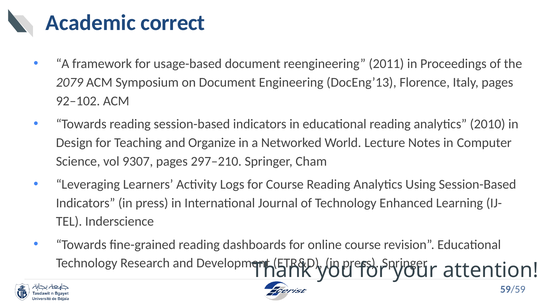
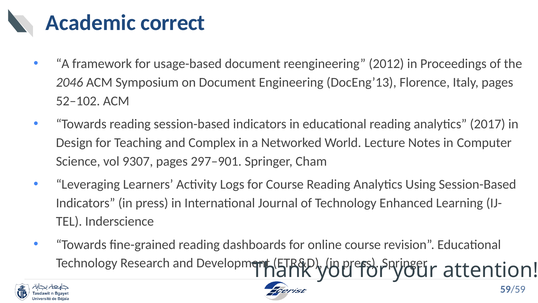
2011: 2011 -> 2012
2079: 2079 -> 2046
92–102: 92–102 -> 52–102
2010: 2010 -> 2017
Organize: Organize -> Complex
297–210: 297–210 -> 297–901
